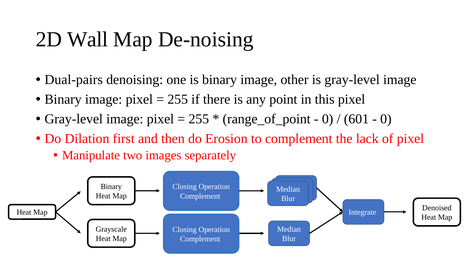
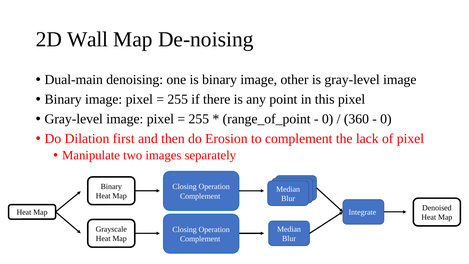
Dual-pairs: Dual-pairs -> Dual-main
601: 601 -> 360
